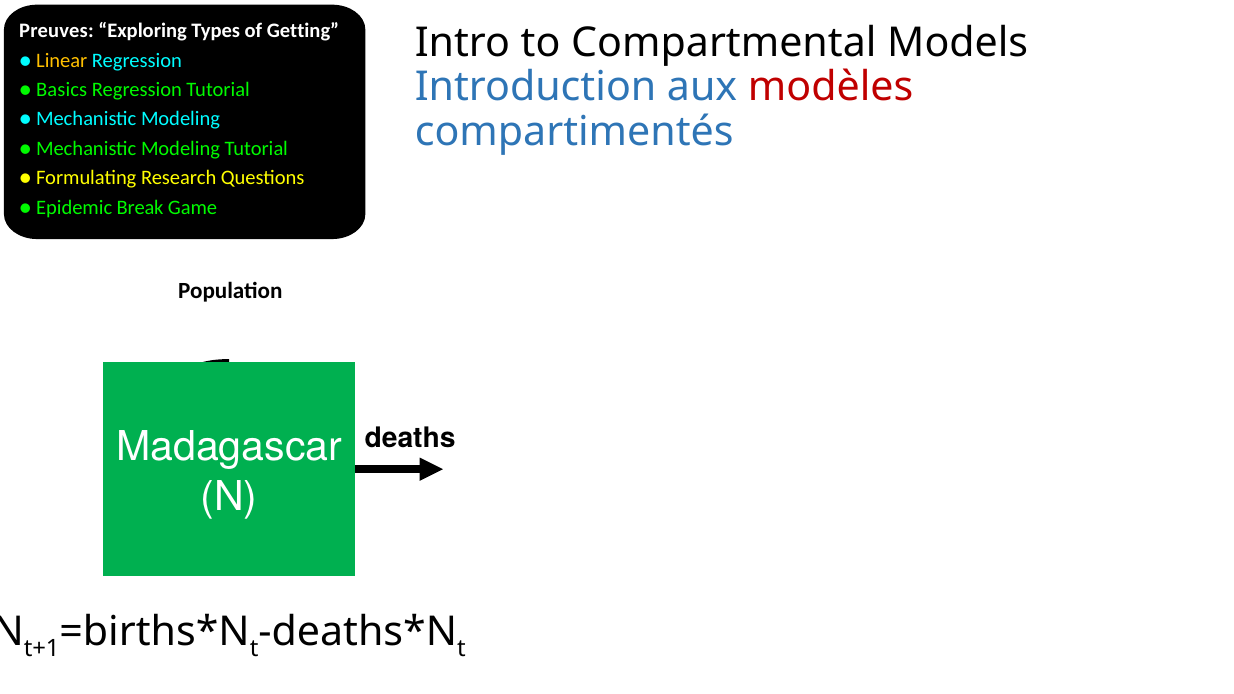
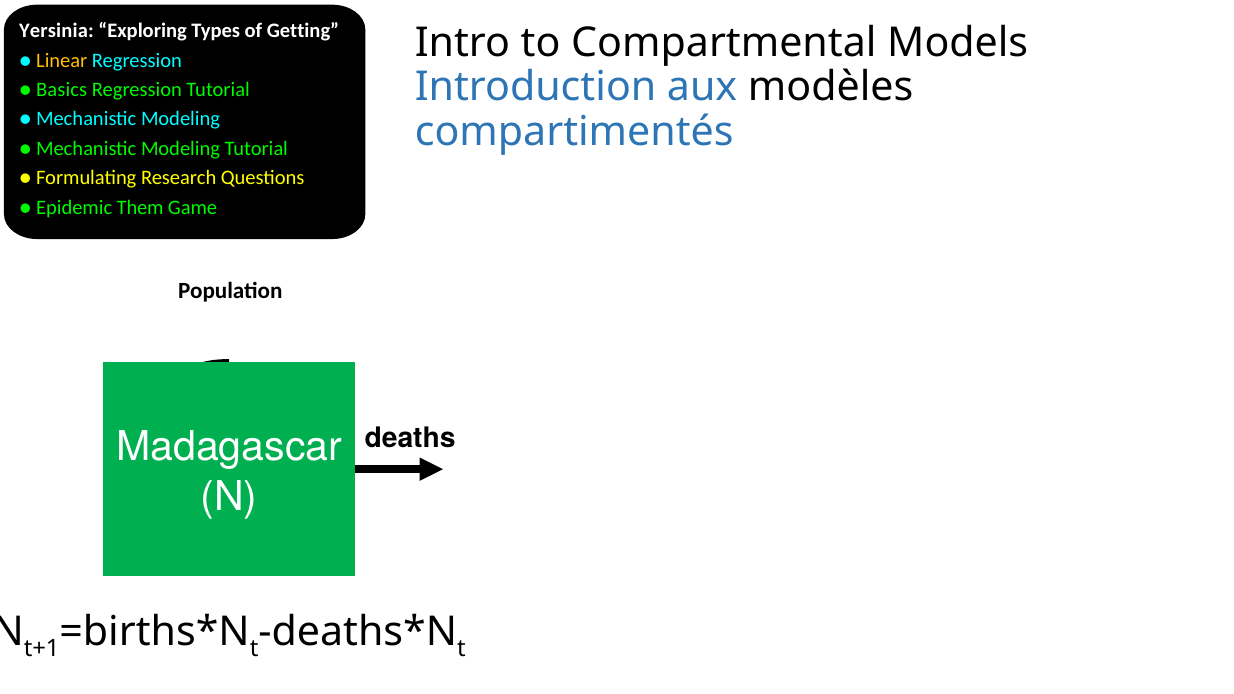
Preuves: Preuves -> Yersinia
modèles colour: red -> black
Break: Break -> Them
